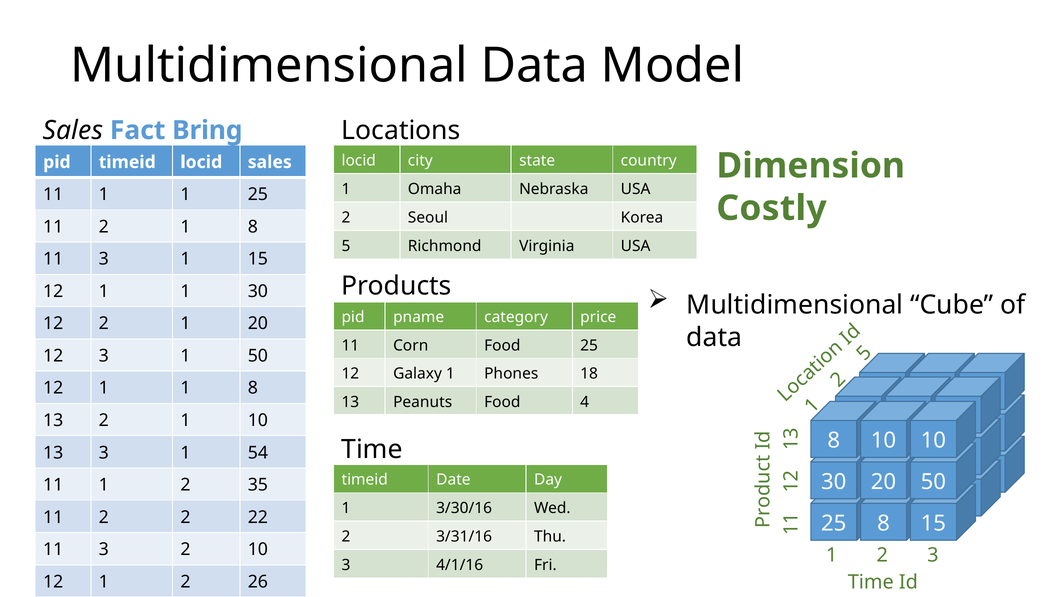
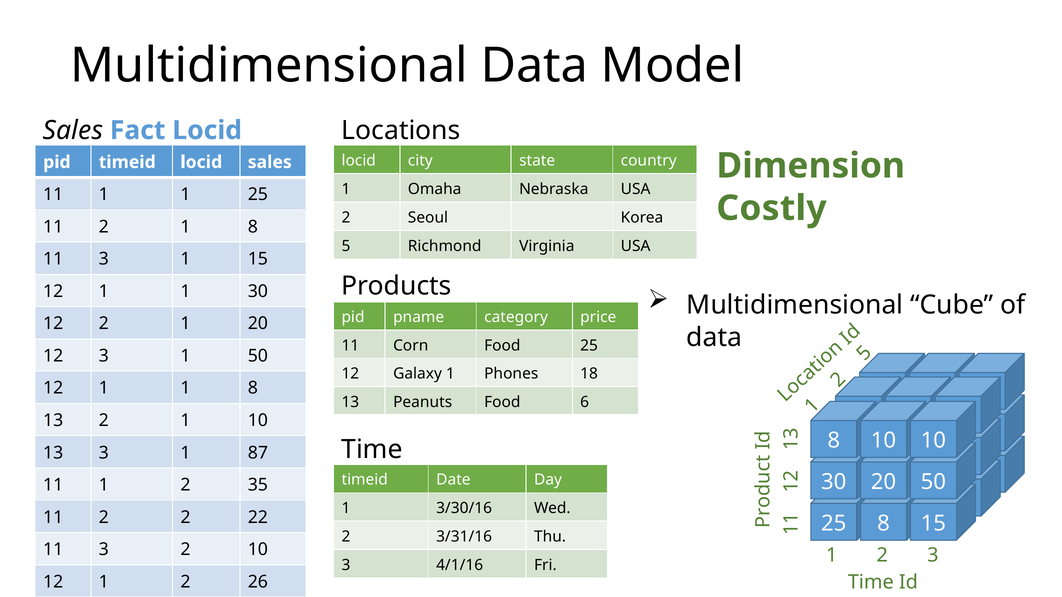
Fact Bring: Bring -> Locid
4: 4 -> 6
54: 54 -> 87
